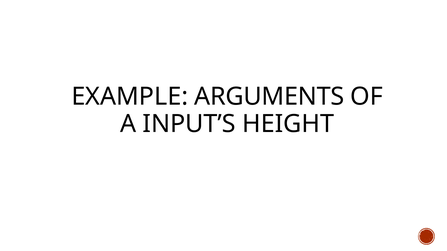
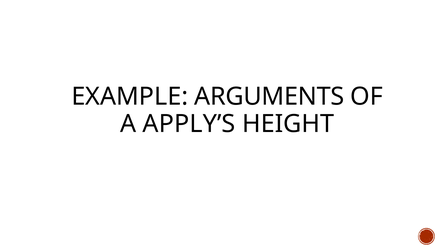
INPUT’S: INPUT’S -> APPLY’S
